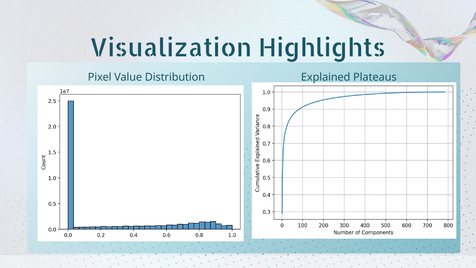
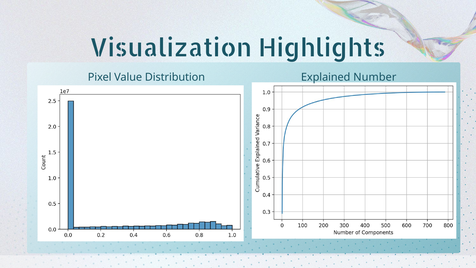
Plateaus: Plateaus -> Number
